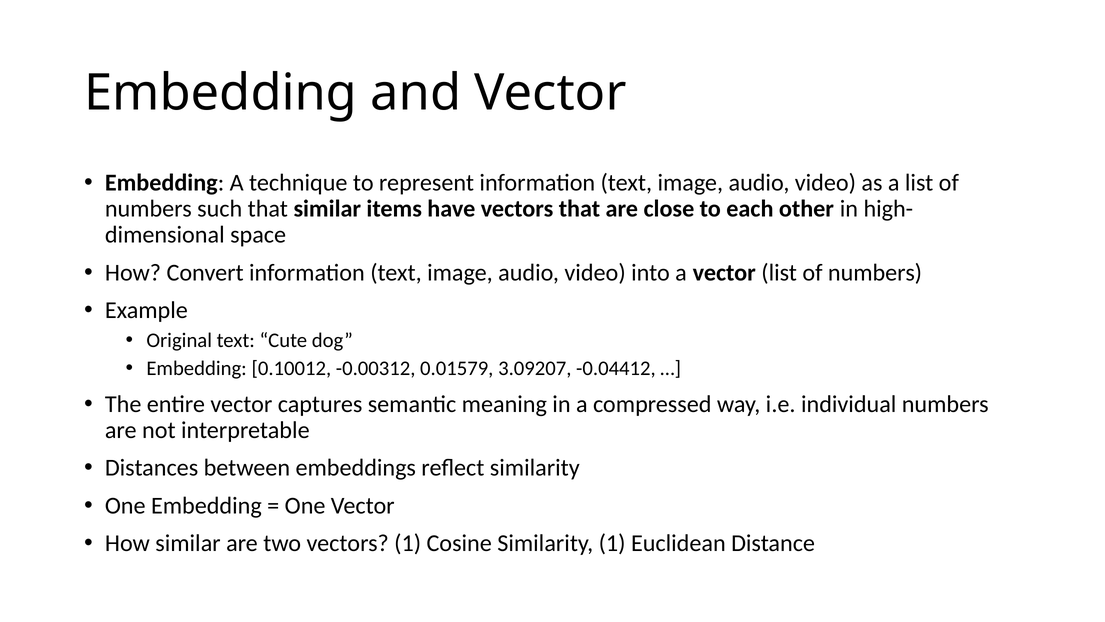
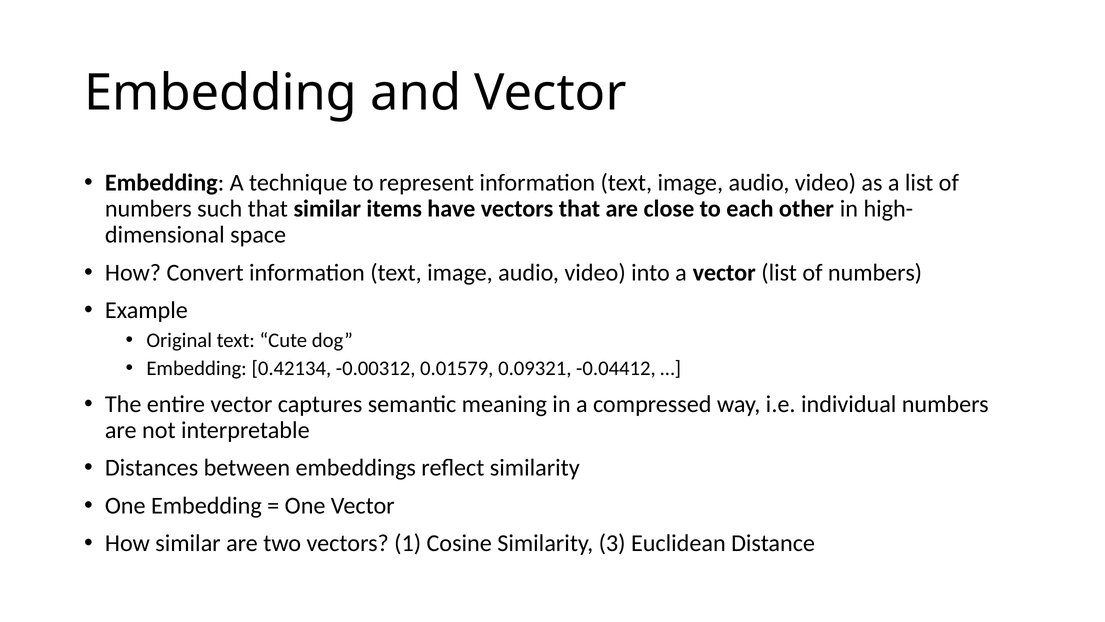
0.10012: 0.10012 -> 0.42134
3.09207: 3.09207 -> 0.09321
Similarity 1: 1 -> 3
